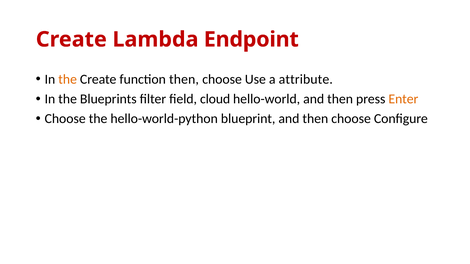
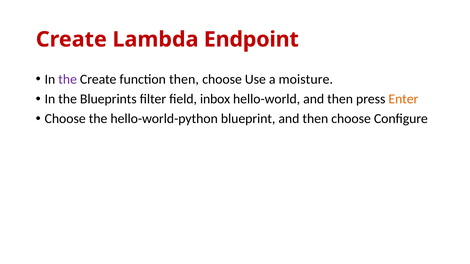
the at (68, 79) colour: orange -> purple
attribute: attribute -> moisture
cloud: cloud -> inbox
